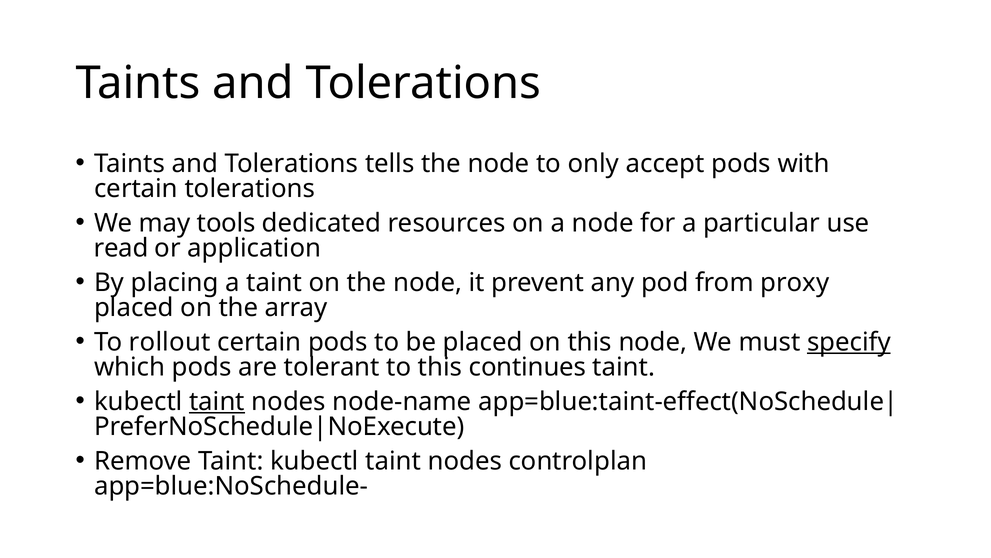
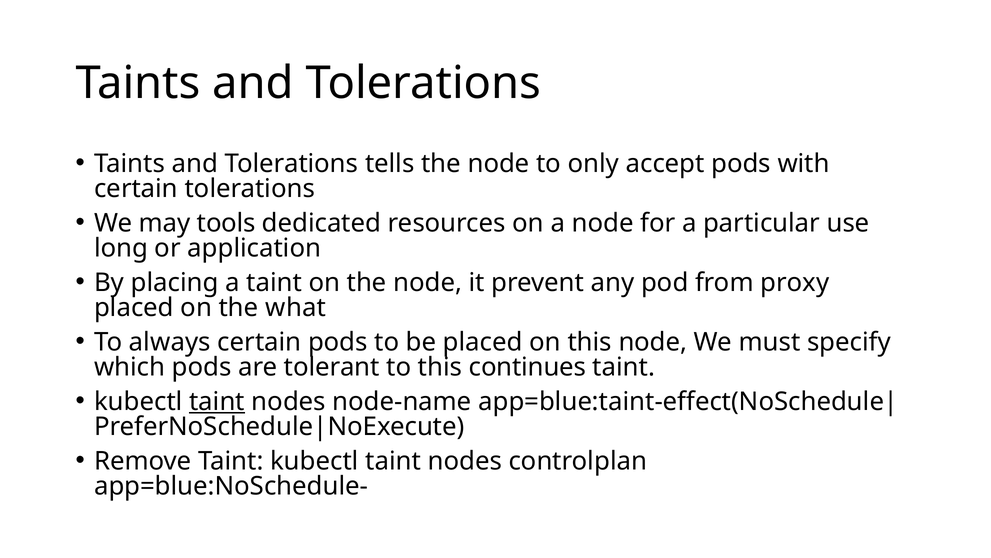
read: read -> long
array: array -> what
rollout: rollout -> always
specify underline: present -> none
